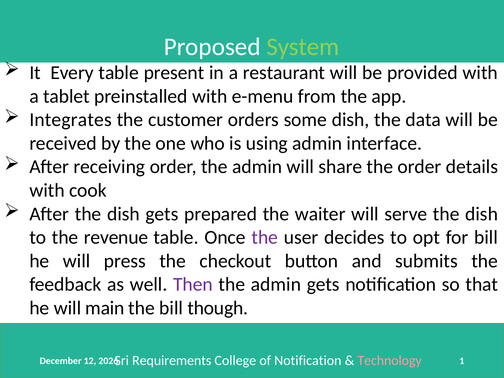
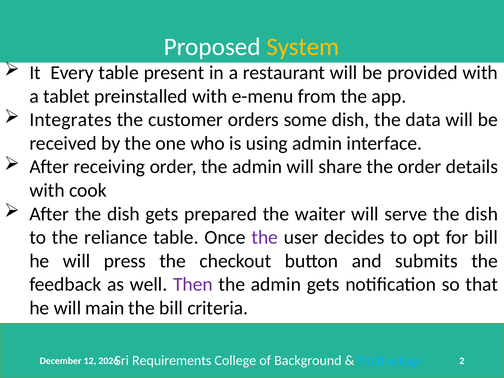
System colour: light green -> yellow
revenue: revenue -> reliance
though: though -> criteria
of Notification: Notification -> Background
Technology colour: pink -> light blue
1: 1 -> 2
